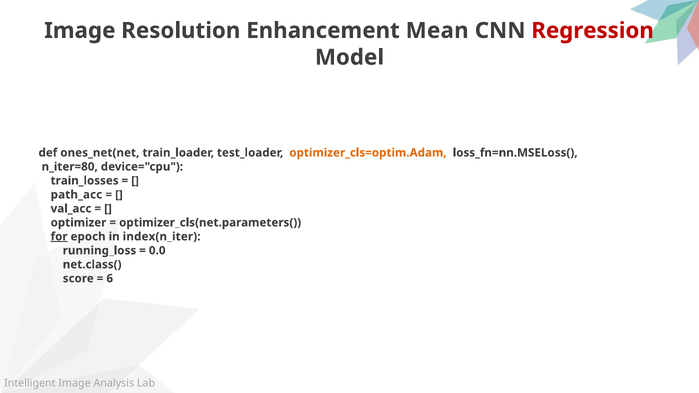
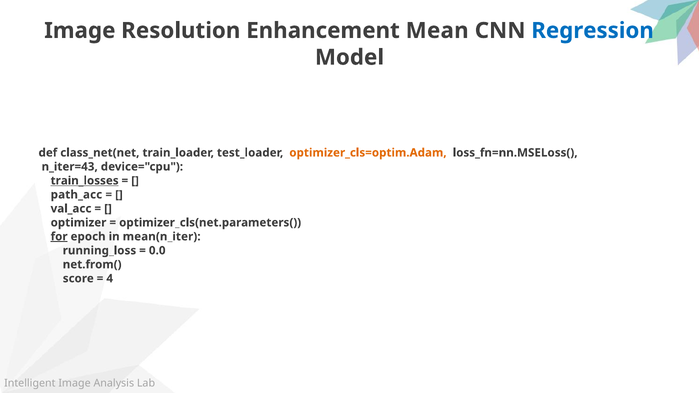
Regression colour: red -> blue
ones_net(net: ones_net(net -> class_net(net
n_iter=80: n_iter=80 -> n_iter=43
train_losses underline: none -> present
index(n_iter: index(n_iter -> mean(n_iter
net.class(: net.class( -> net.from(
6: 6 -> 4
